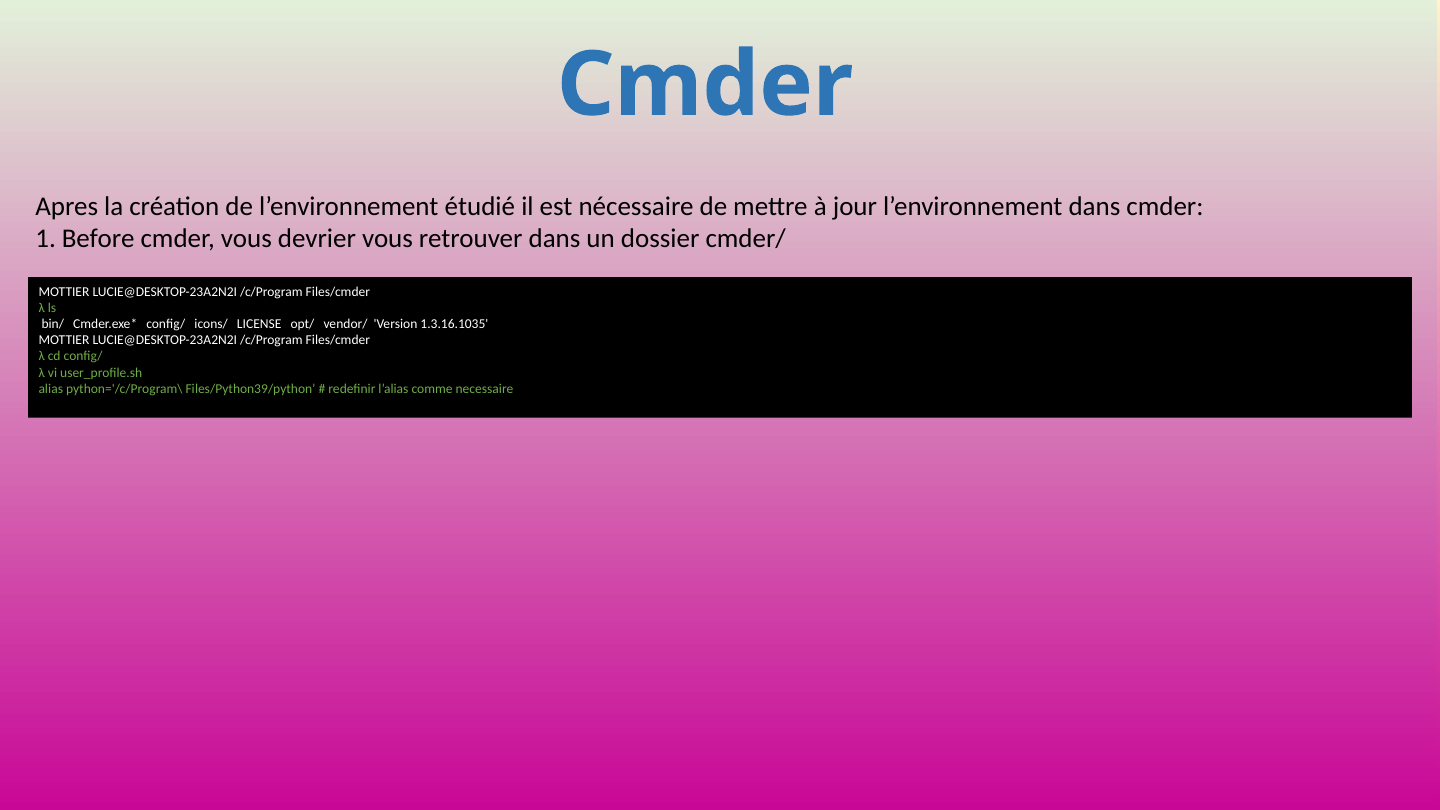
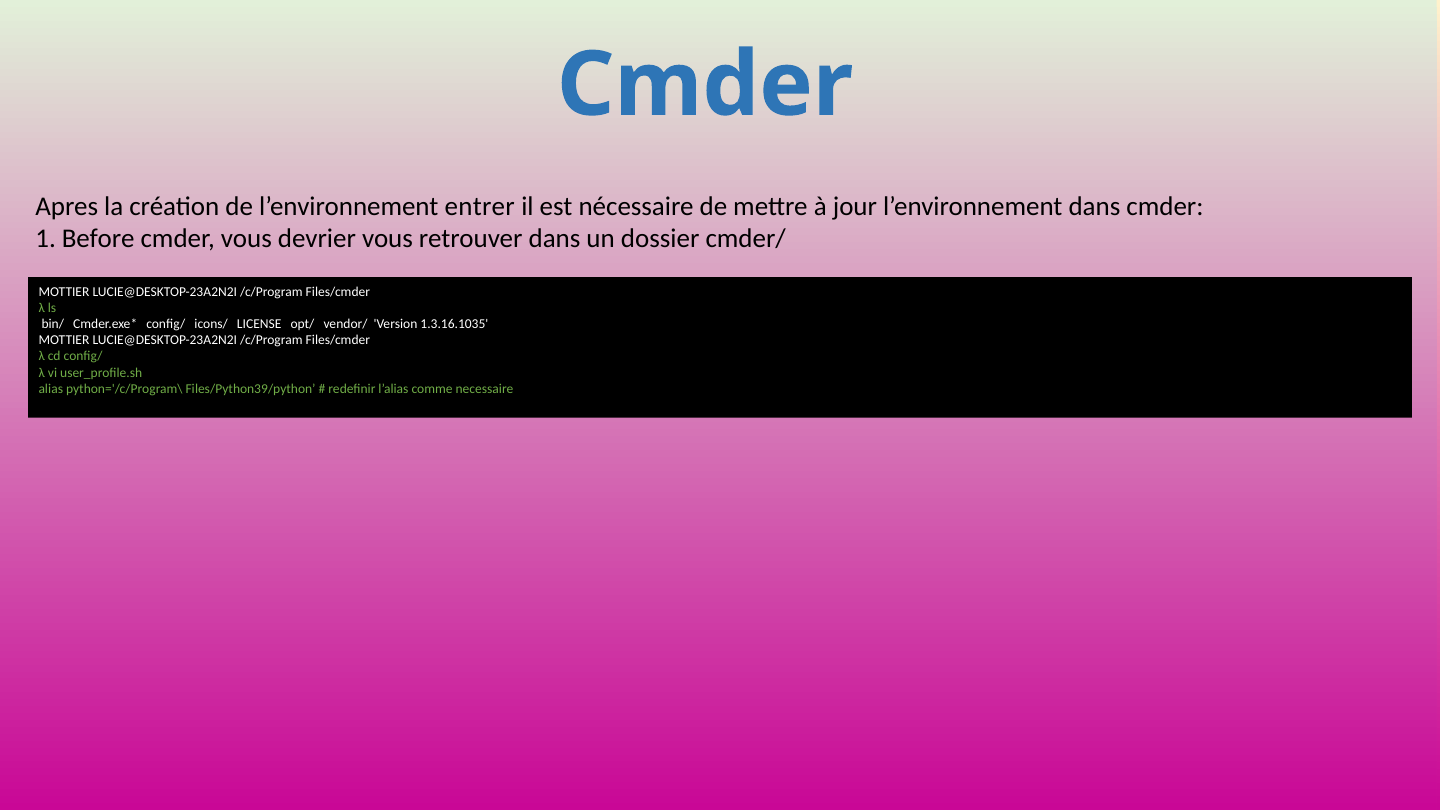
étudié: étudié -> entrer
